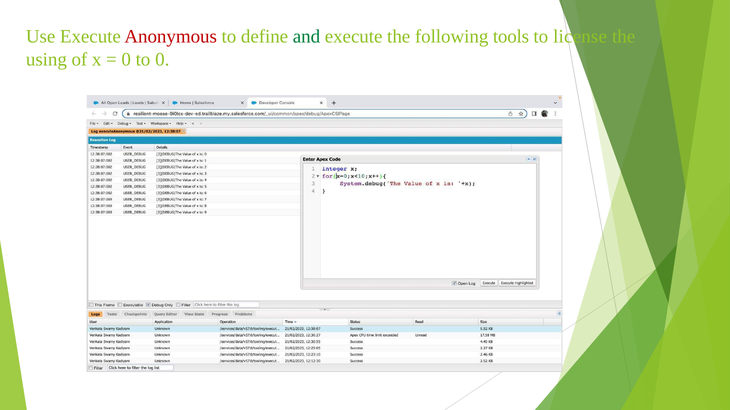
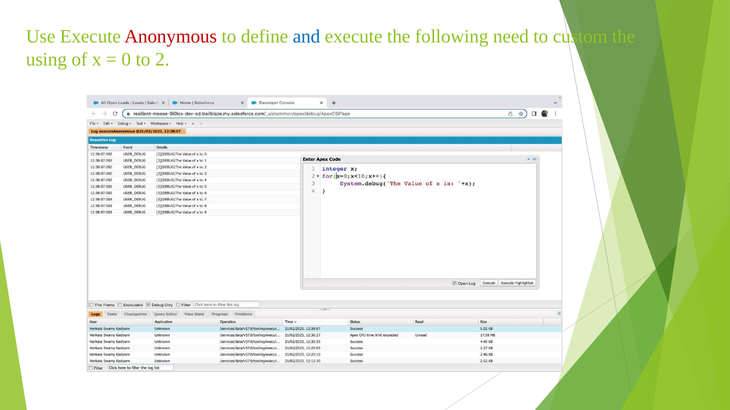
and colour: green -> blue
tools: tools -> need
license: license -> custom
to 0: 0 -> 2
